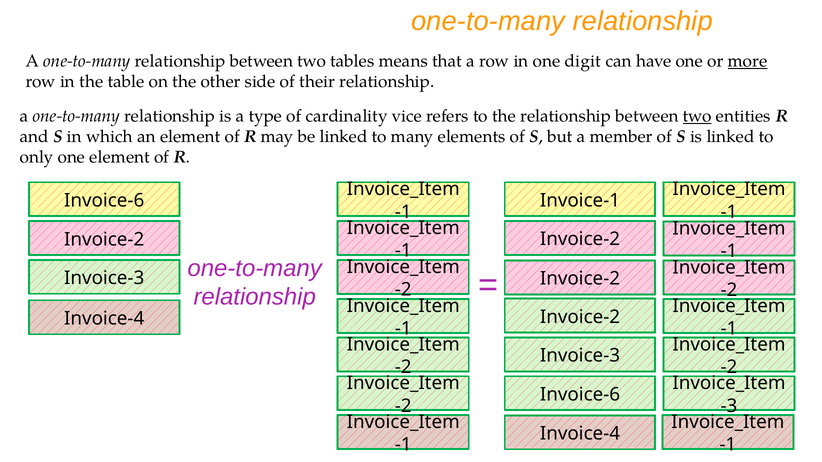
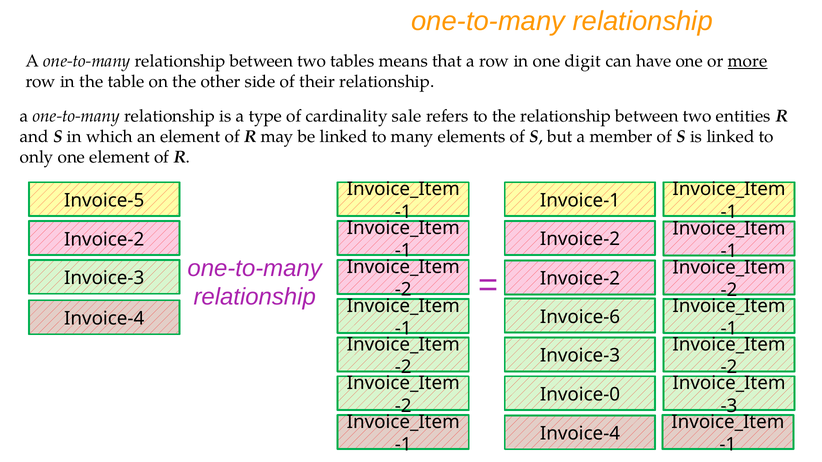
vice: vice -> sale
two at (697, 116) underline: present -> none
Invoice-6 at (104, 201): Invoice-6 -> Invoice-5
Invoice-2 at (580, 317): Invoice-2 -> Invoice-6
Invoice-6 at (580, 395): Invoice-6 -> Invoice-0
